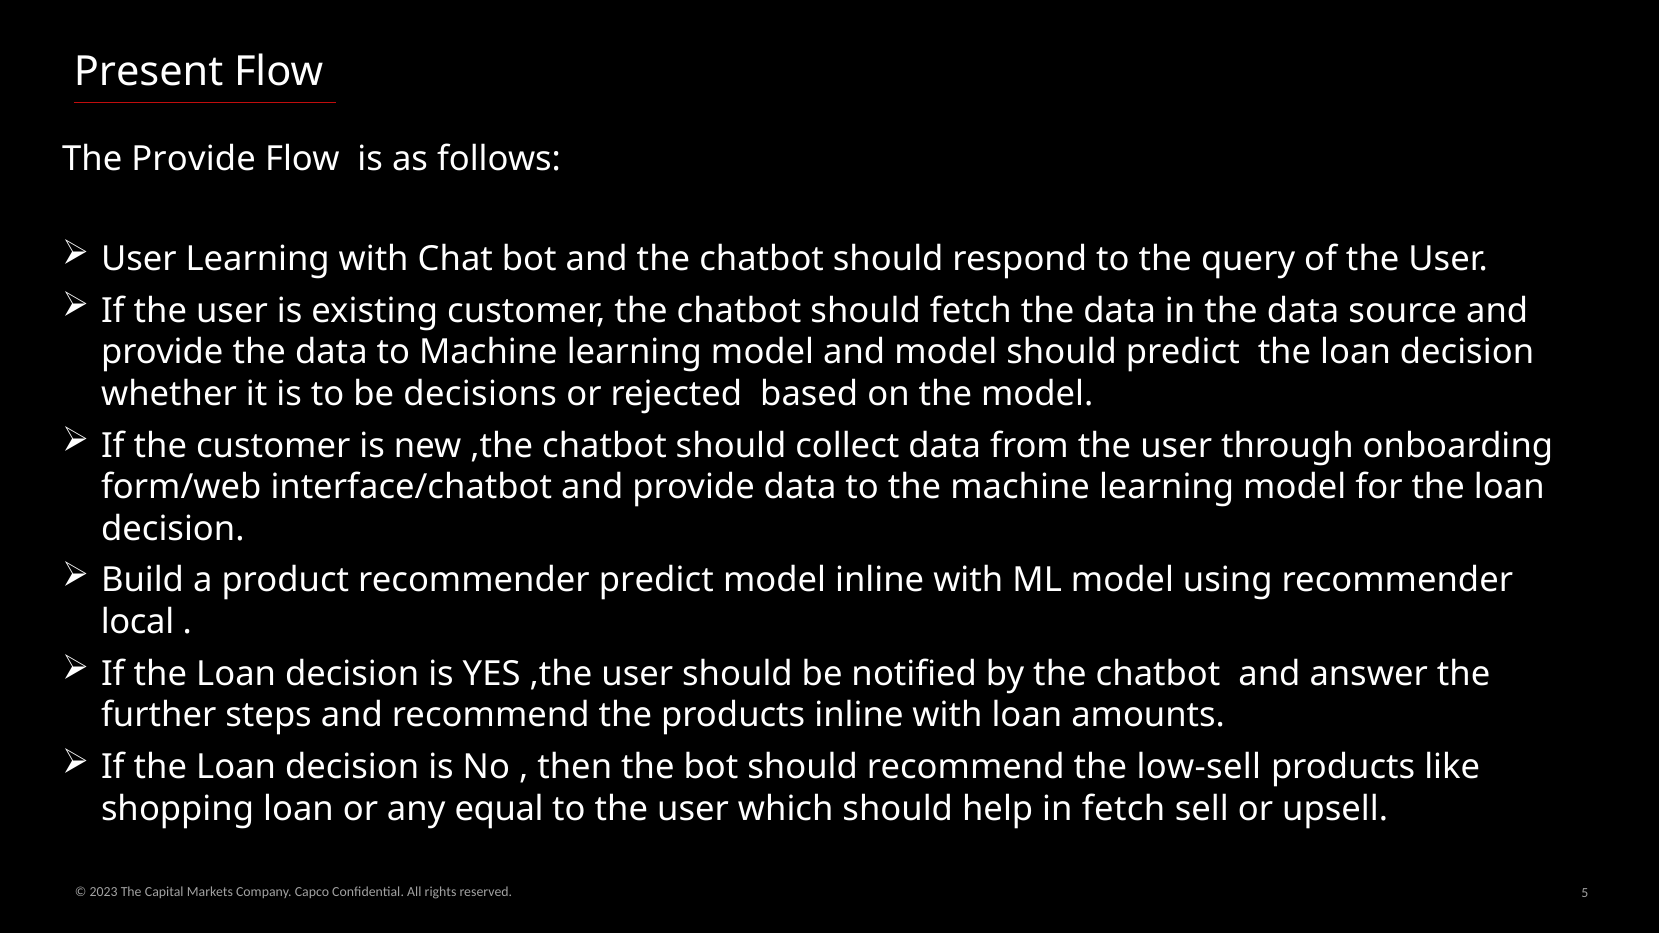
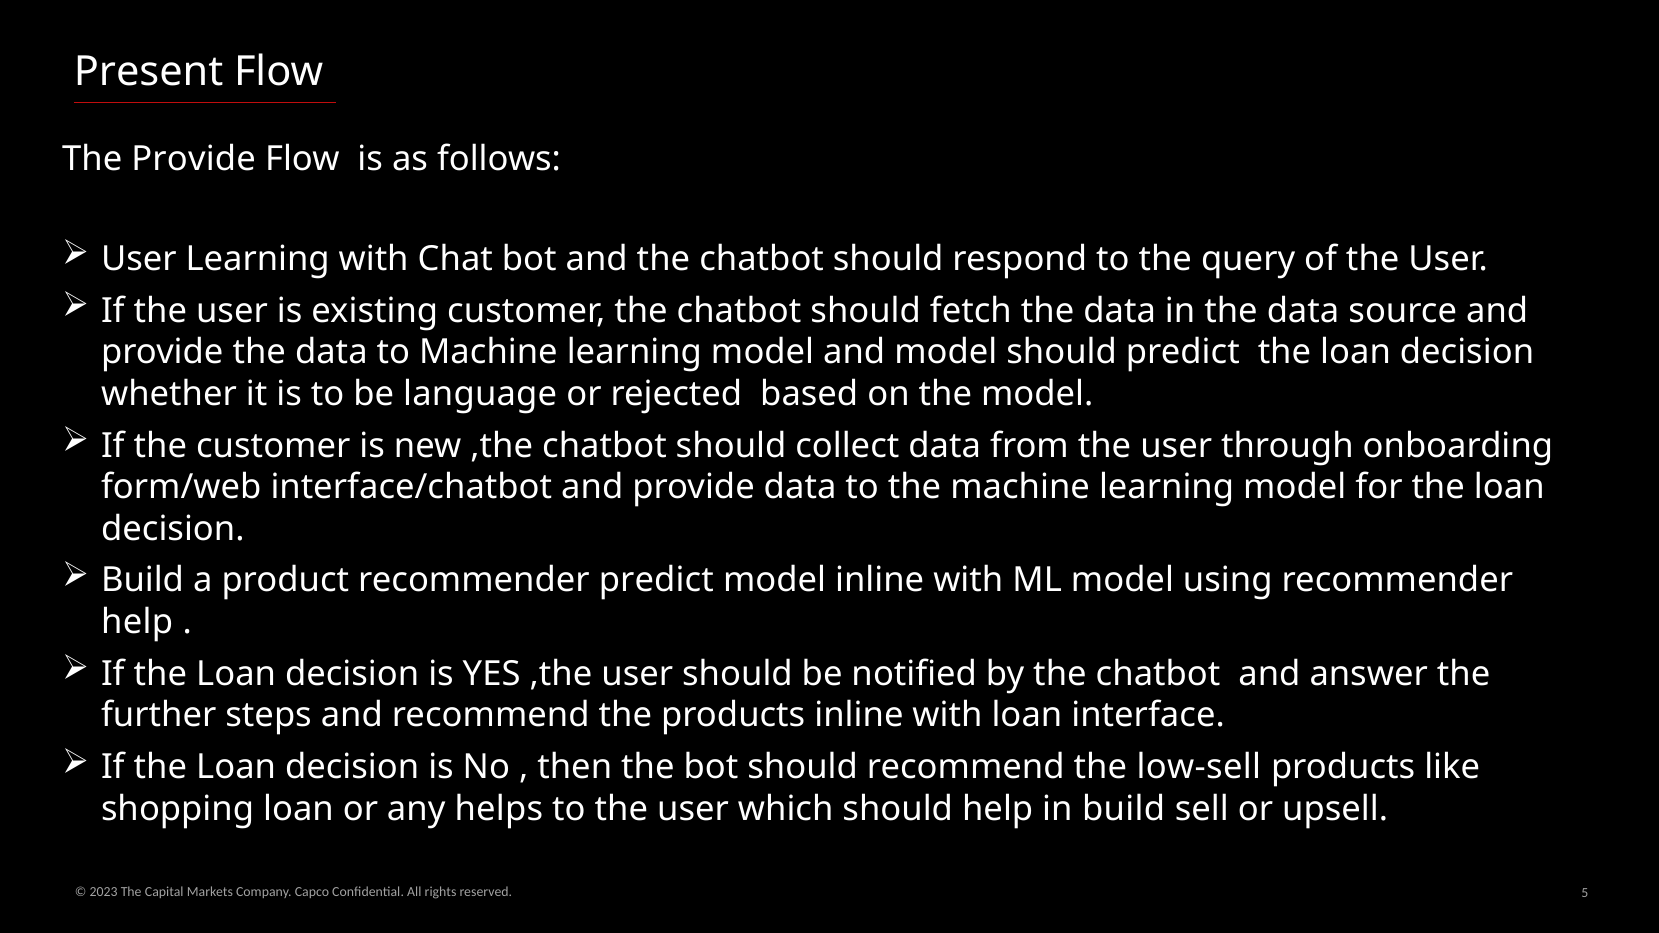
decisions: decisions -> language
local at (138, 622): local -> help
amounts: amounts -> interface
equal: equal -> helps
in fetch: fetch -> build
